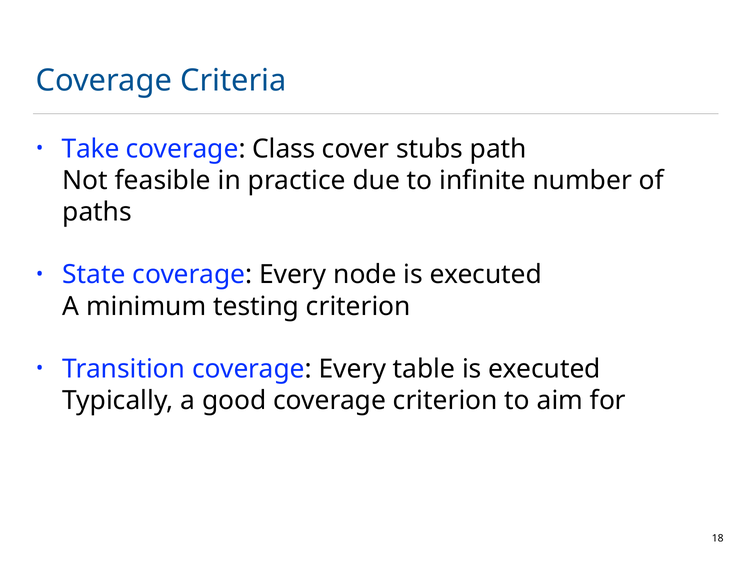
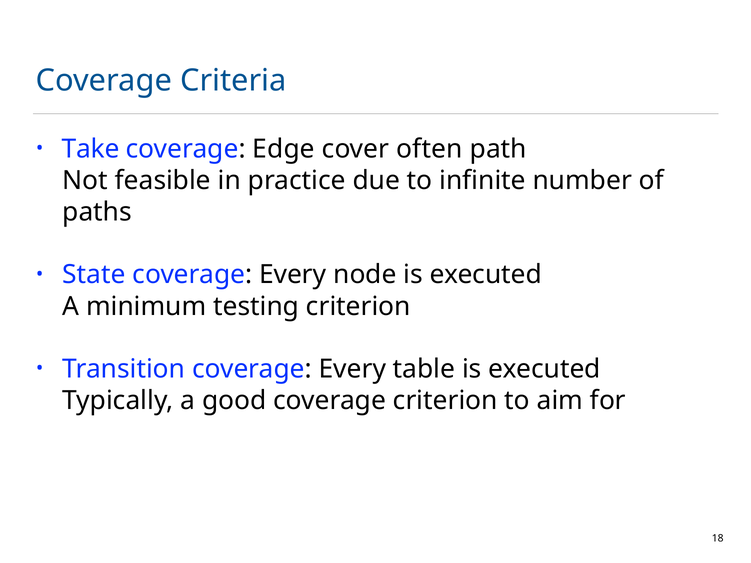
Class: Class -> Edge
stubs: stubs -> often
